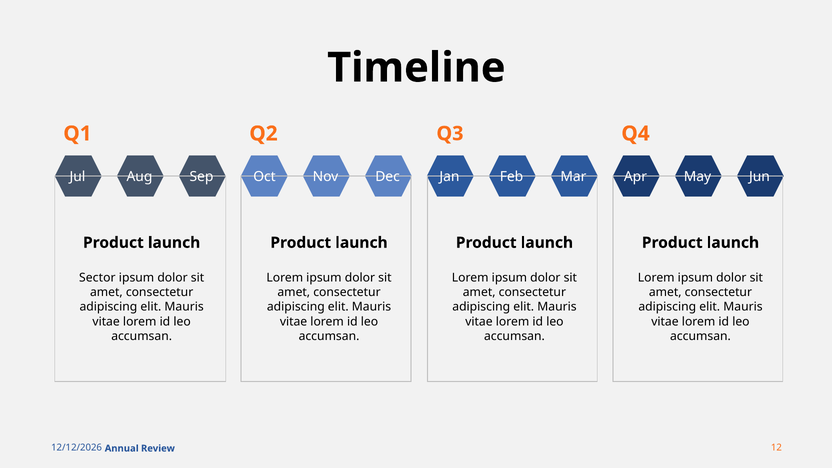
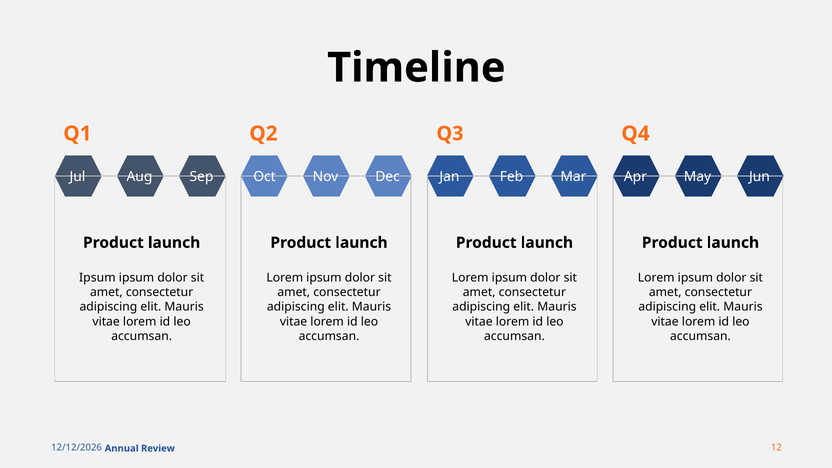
Sector at (97, 278): Sector -> Ipsum
